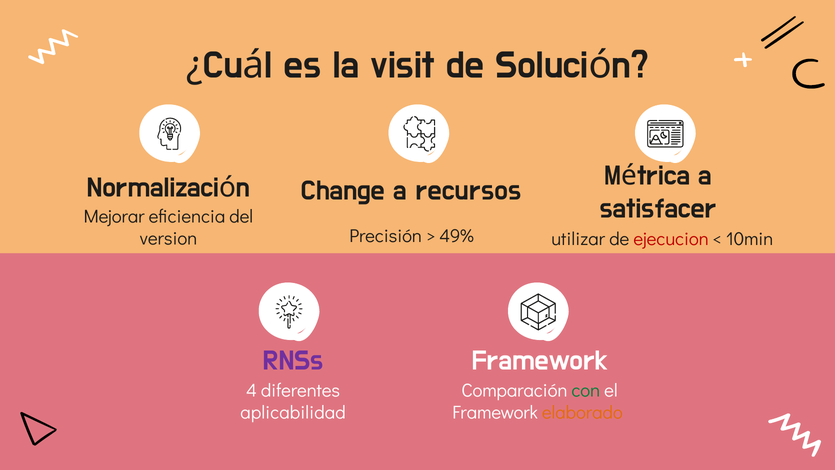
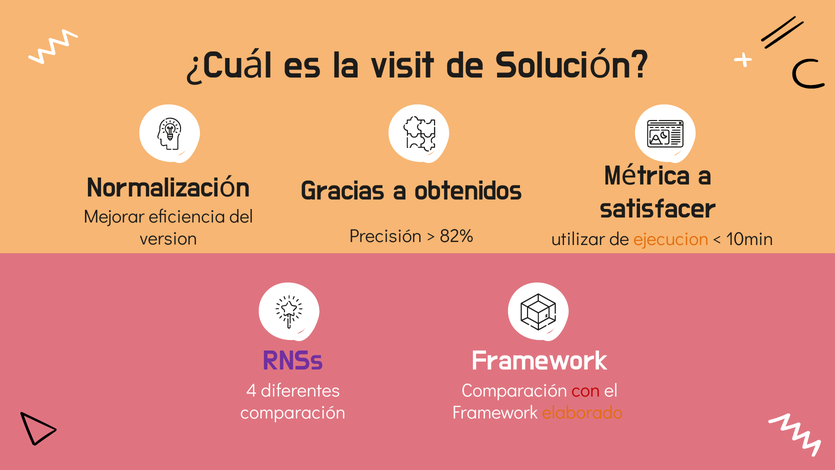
Change: Change -> Gracias
recursos: recursos -> obtenidos
49%: 49% -> 82%
ejecucion colour: red -> orange
con colour: green -> red
aplicabilidad at (293, 412): aplicabilidad -> comparación
